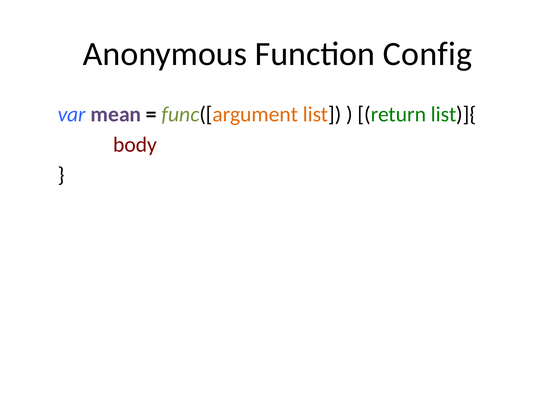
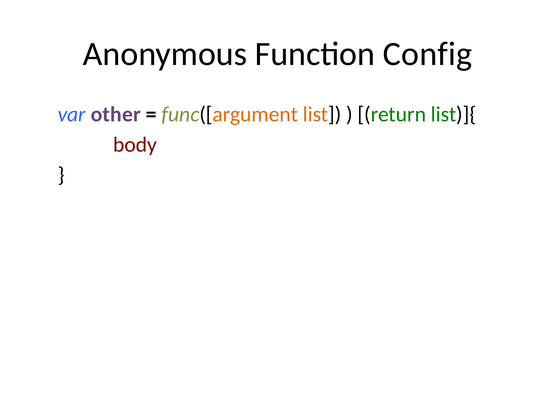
mean: mean -> other
